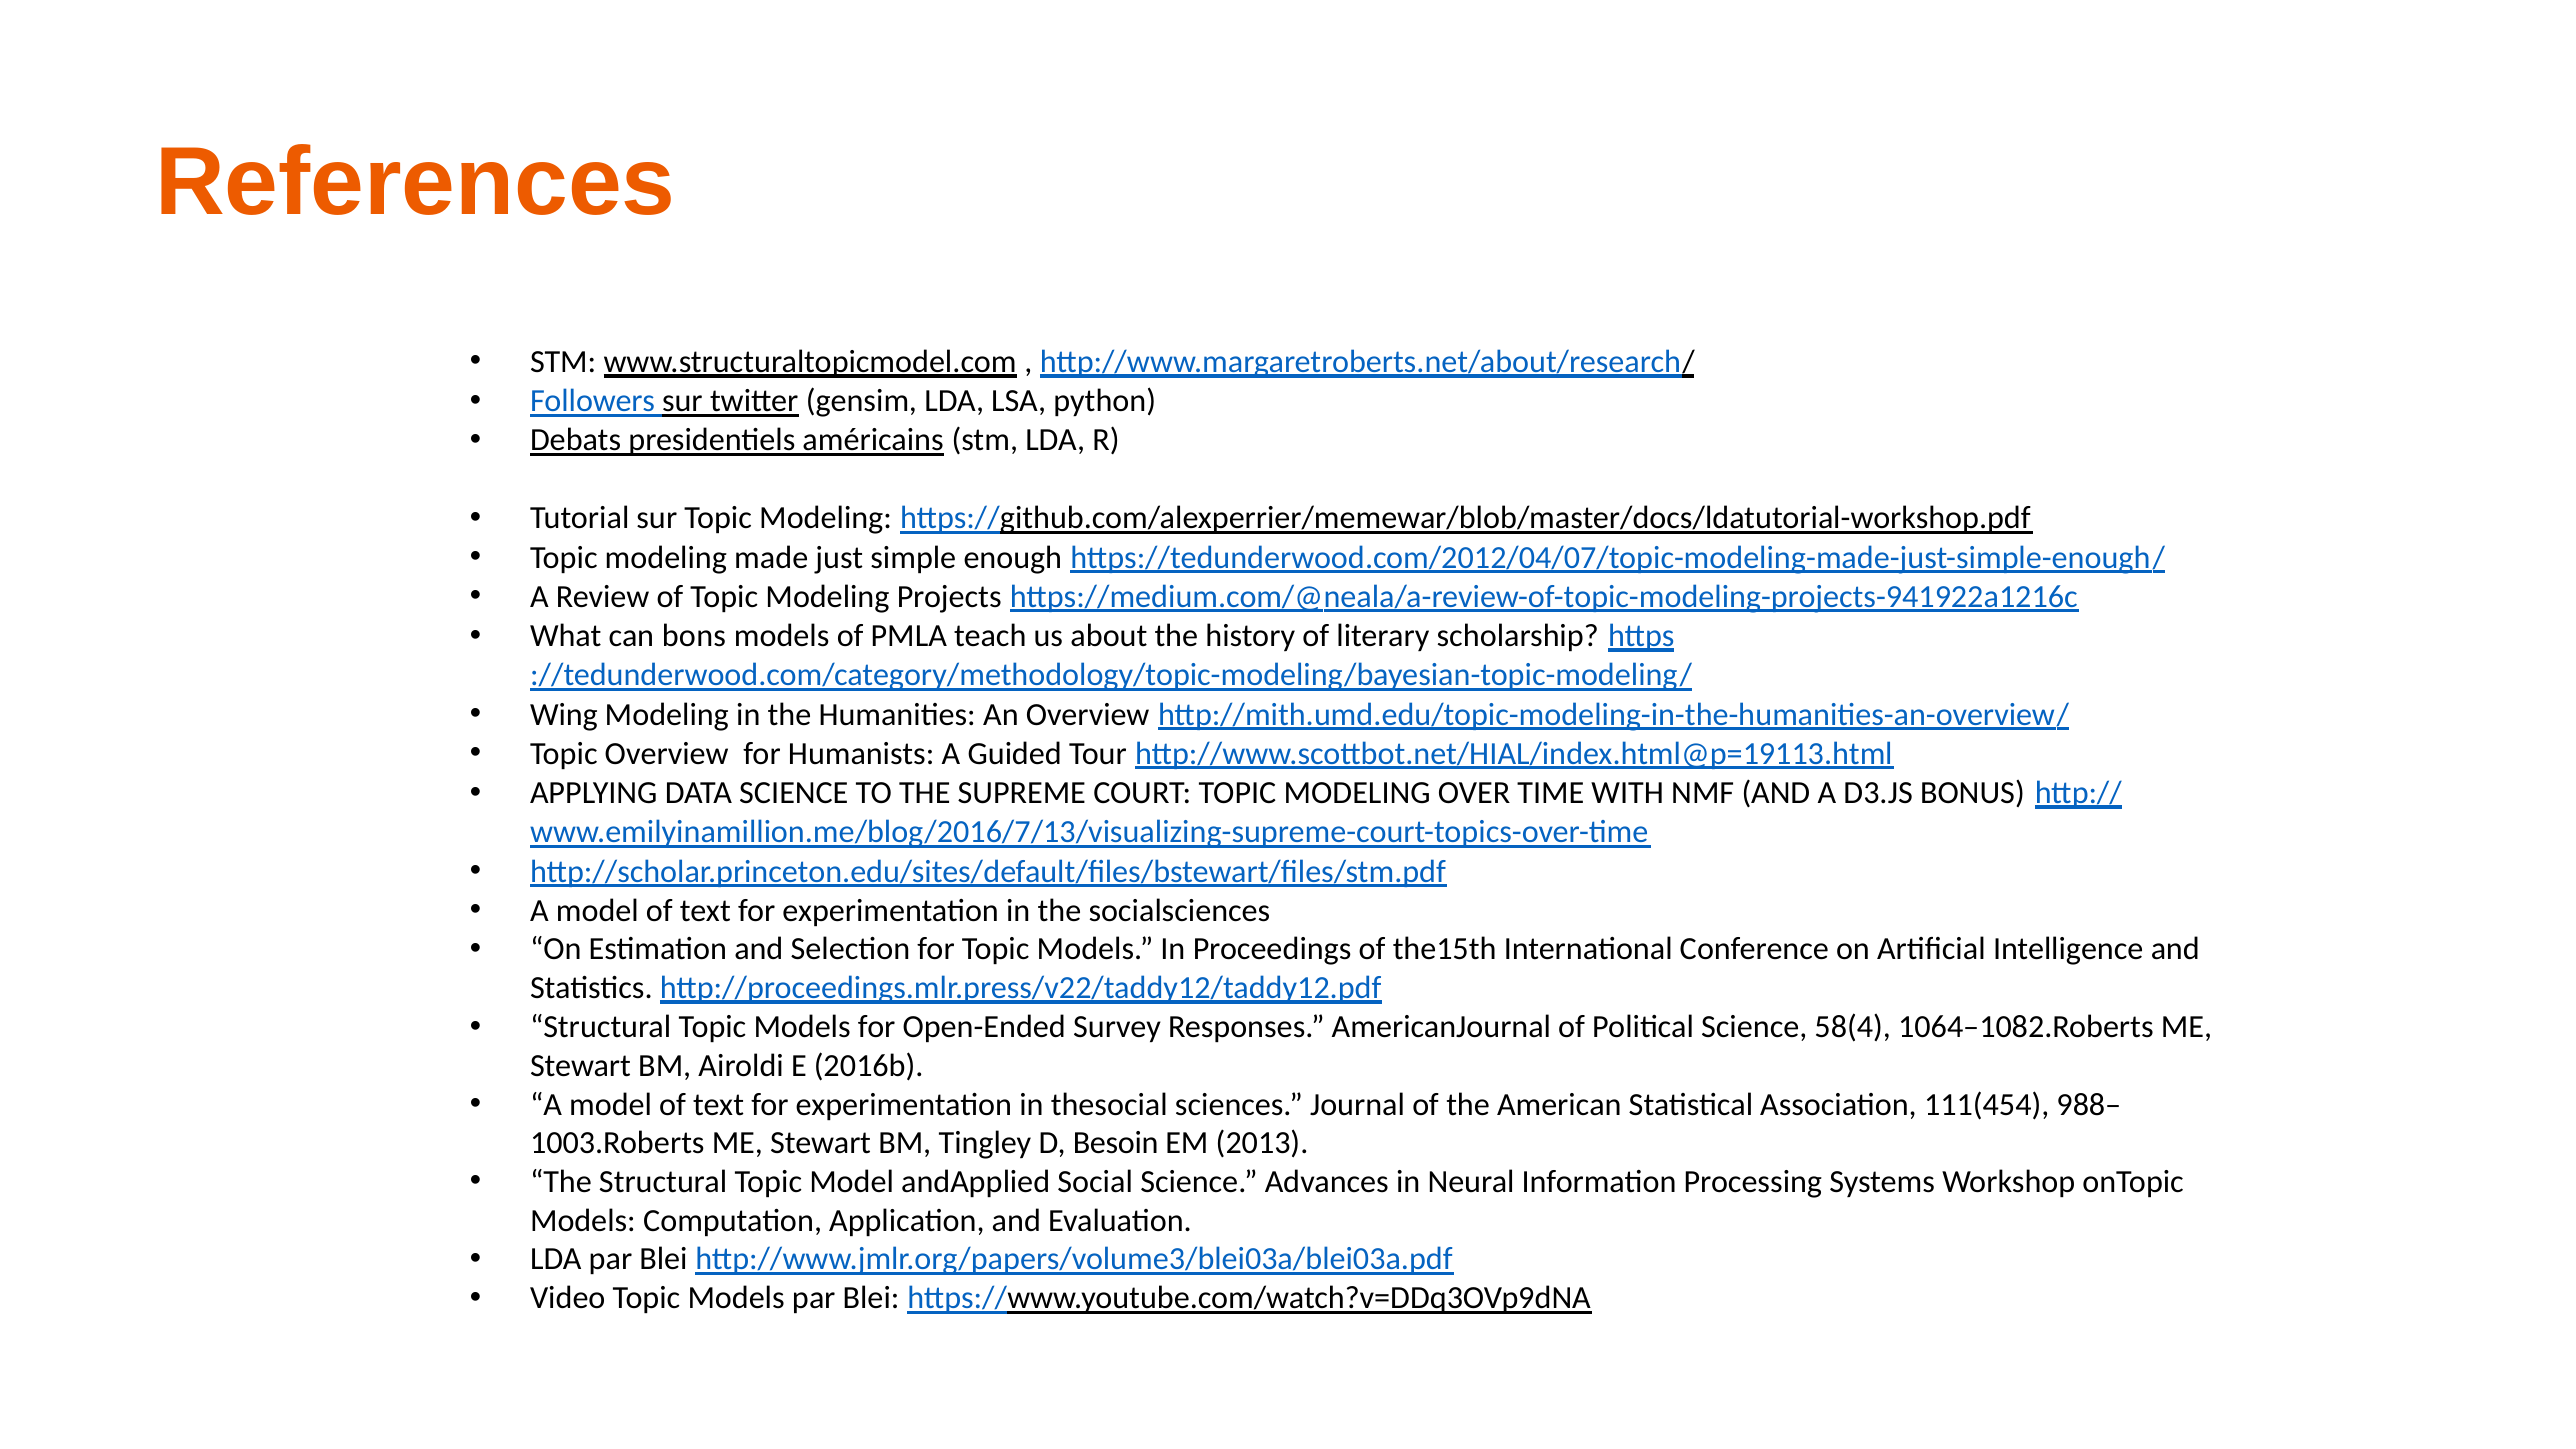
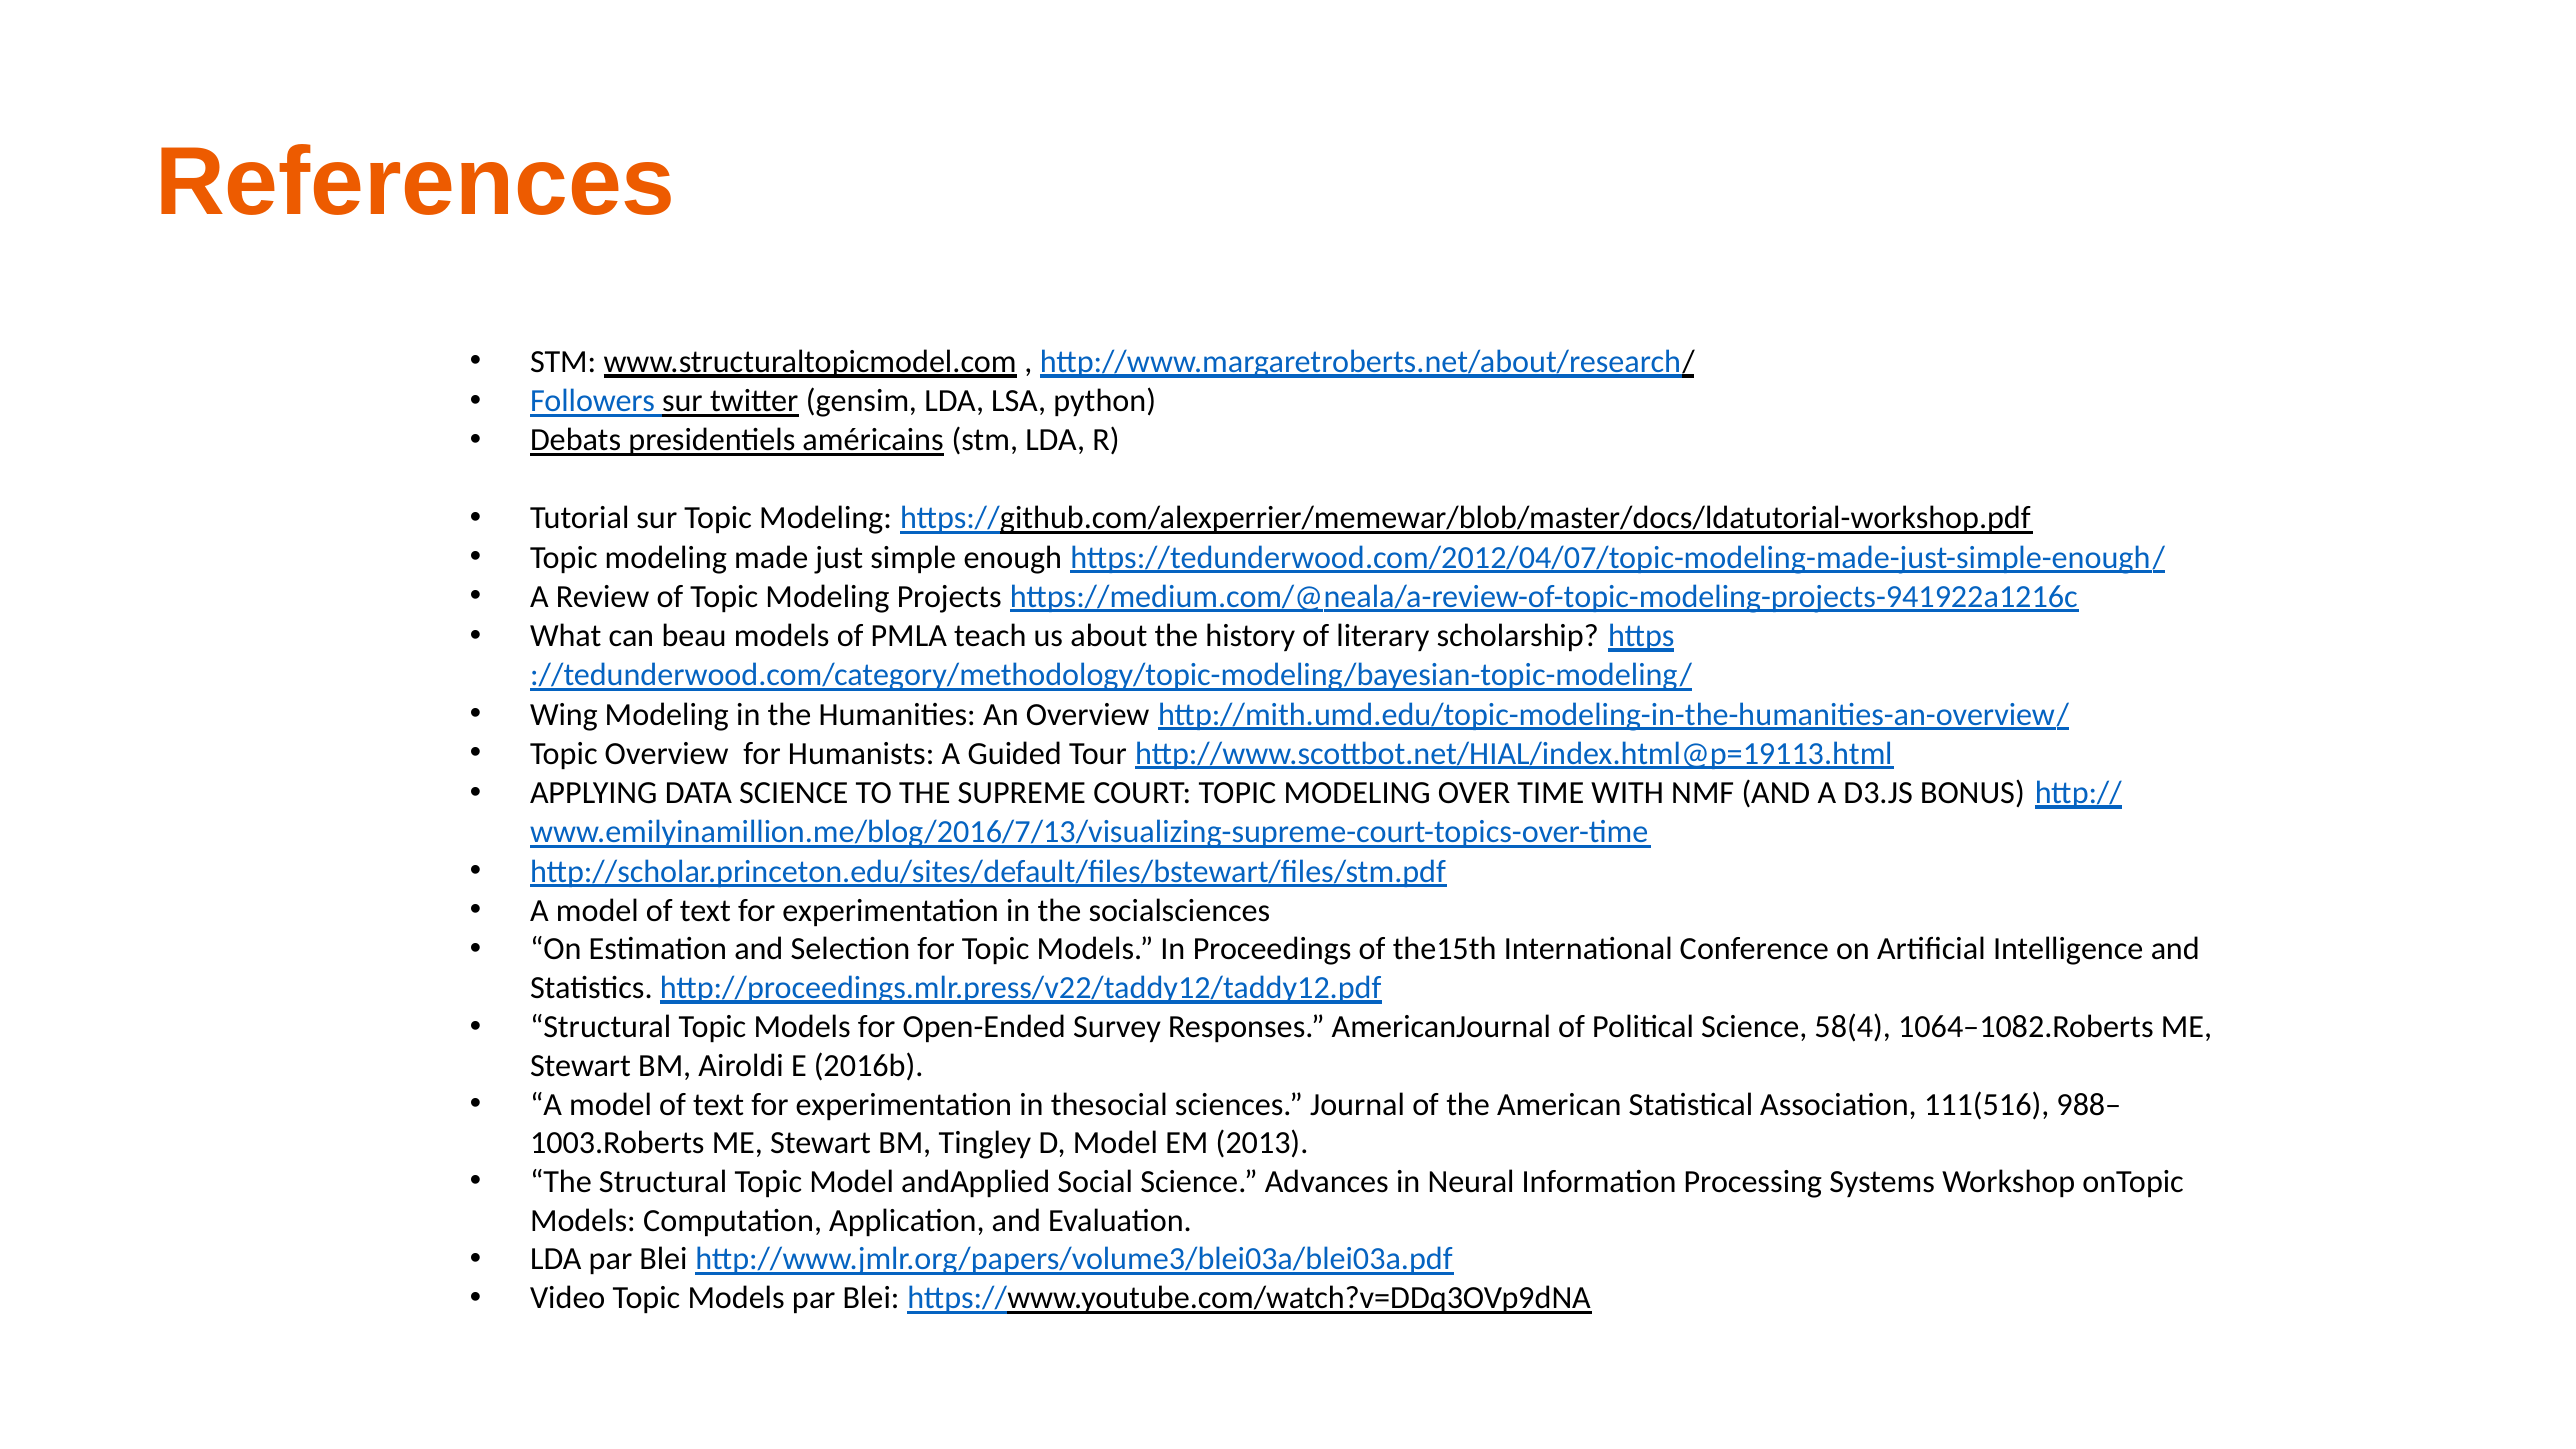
bons: bons -> beau
111(454: 111(454 -> 111(516
D Besoin: Besoin -> Model
